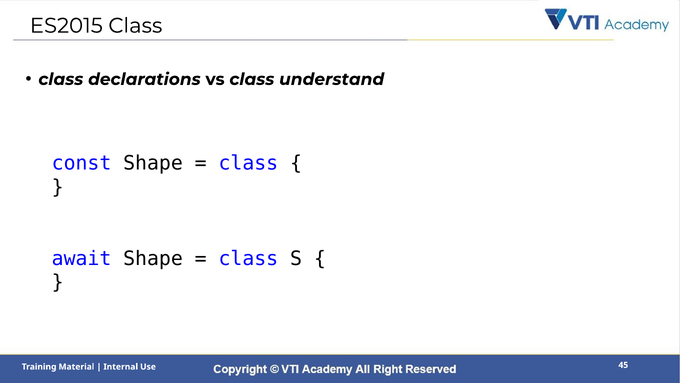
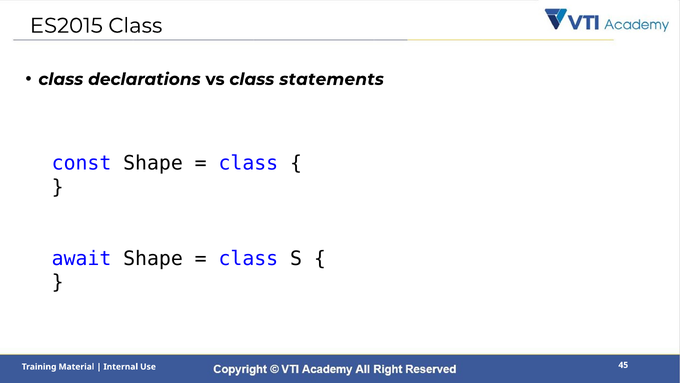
understand: understand -> statements
